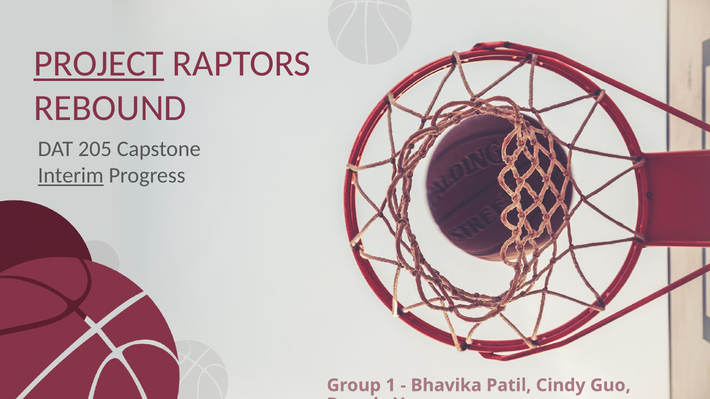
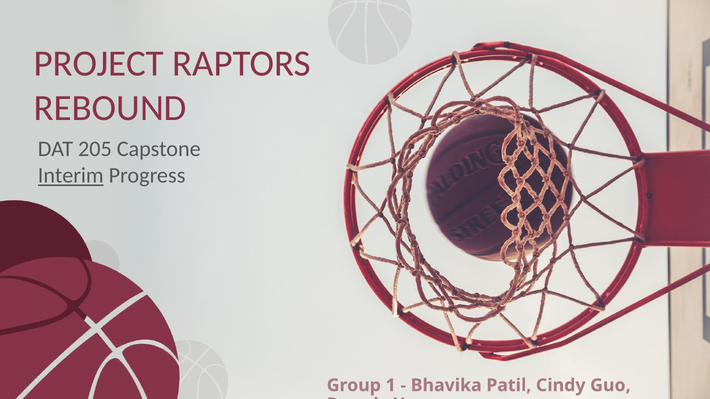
PROJECT underline: present -> none
